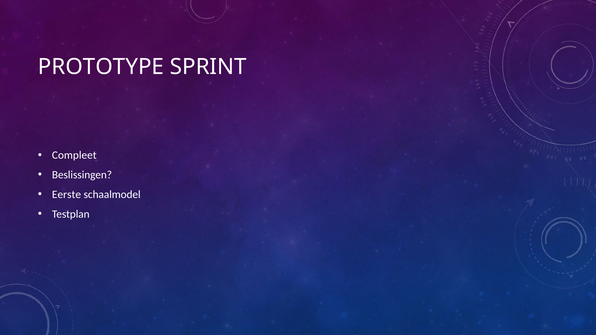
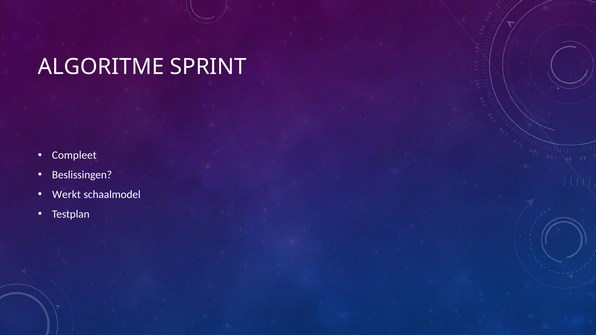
PROTOTYPE: PROTOTYPE -> ALGORITME
Eerste: Eerste -> Werkt
